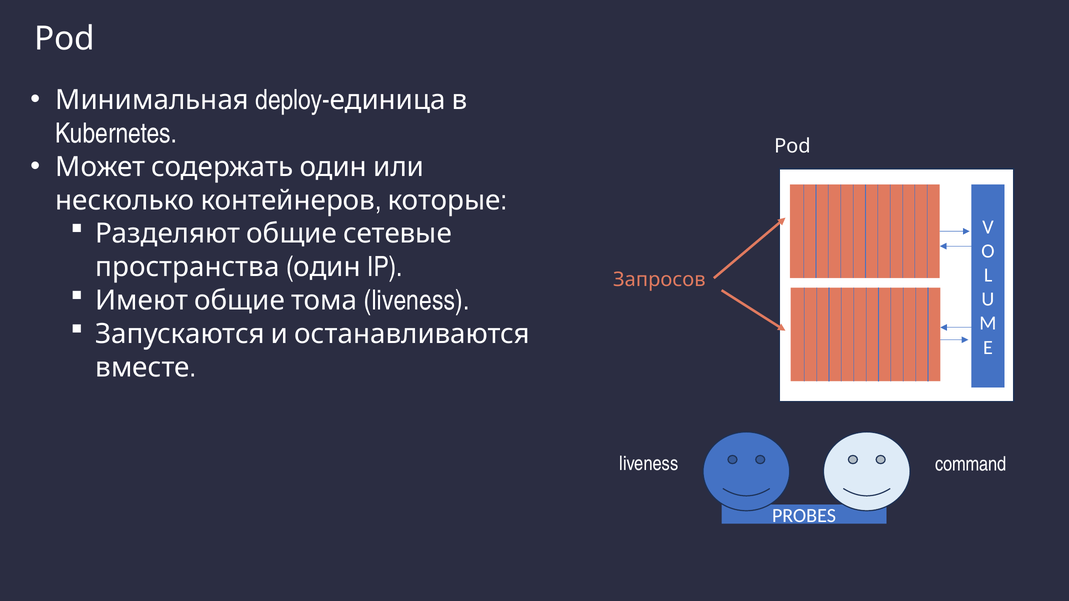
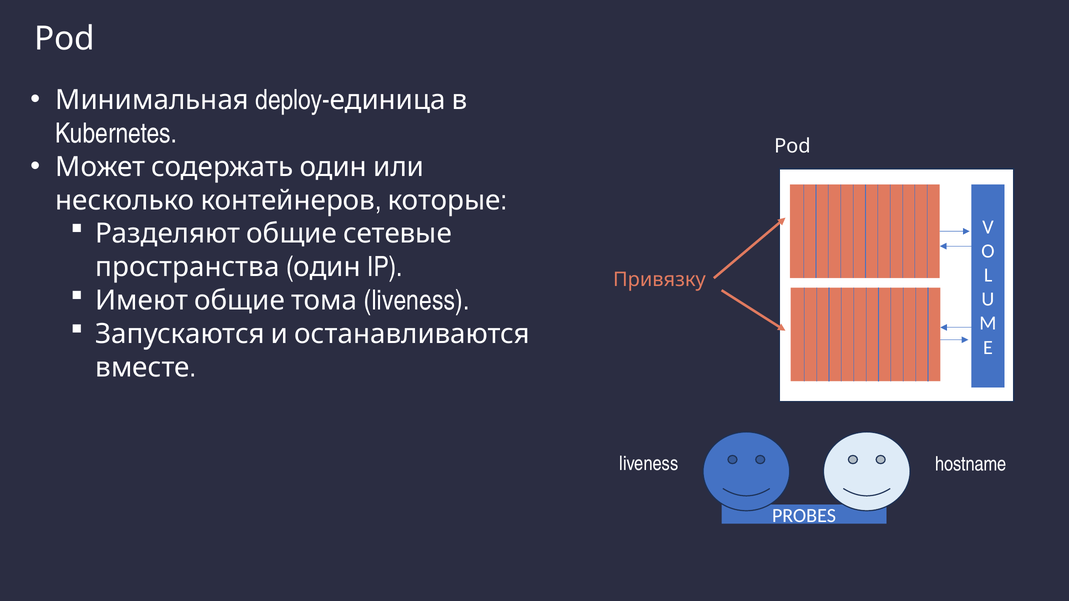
Запросов: Запросов -> Привязку
command: command -> hostname
